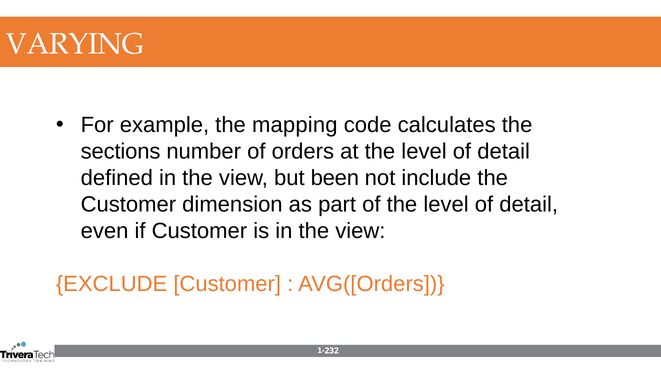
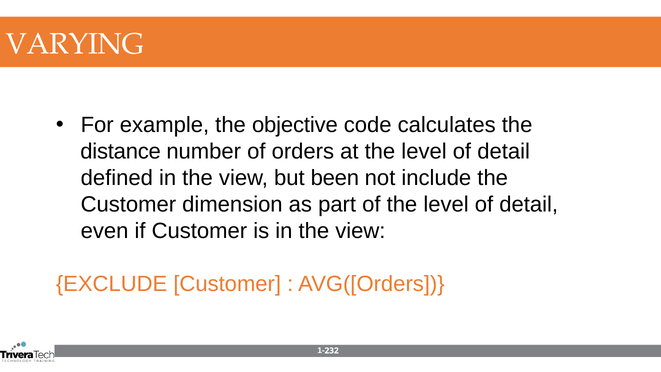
mapping: mapping -> objective
sections: sections -> distance
